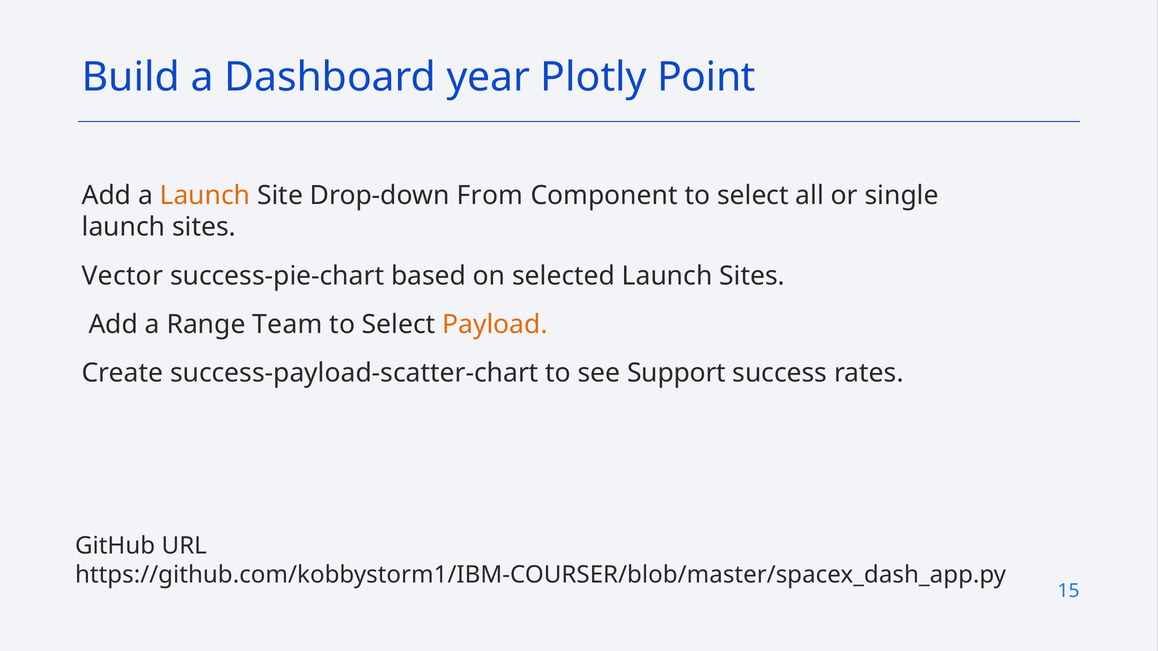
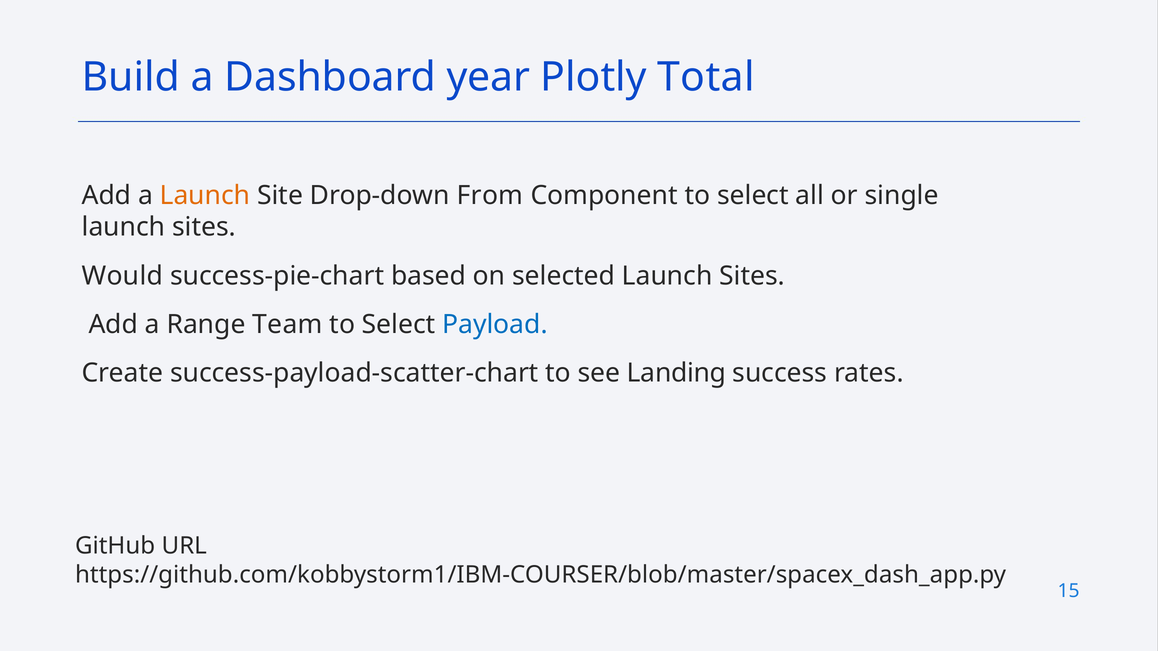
Point: Point -> Total
Vector: Vector -> Would
Payload colour: orange -> blue
Support: Support -> Landing
